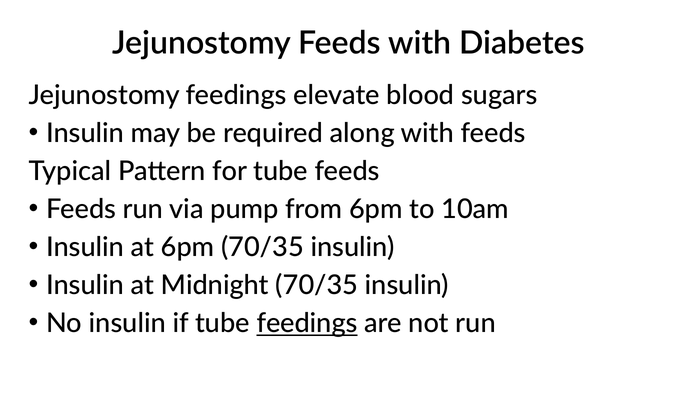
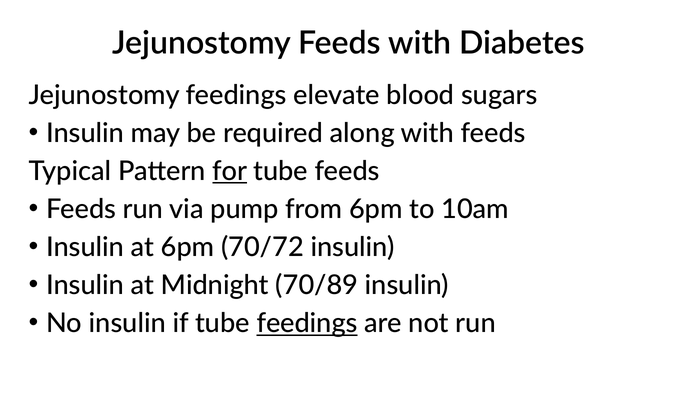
for underline: none -> present
6pm 70/35: 70/35 -> 70/72
Midnight 70/35: 70/35 -> 70/89
